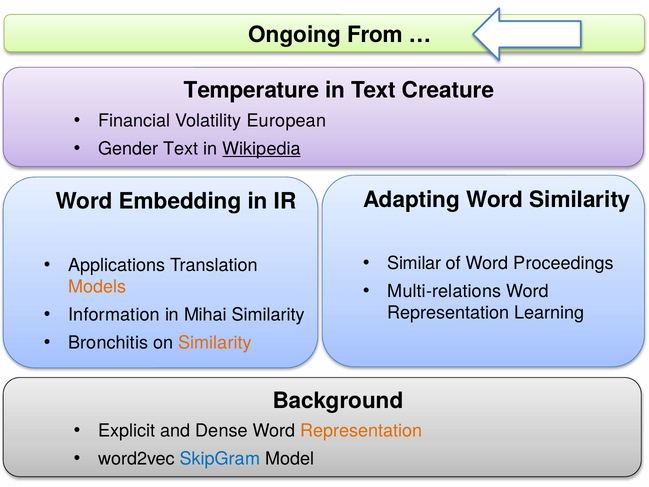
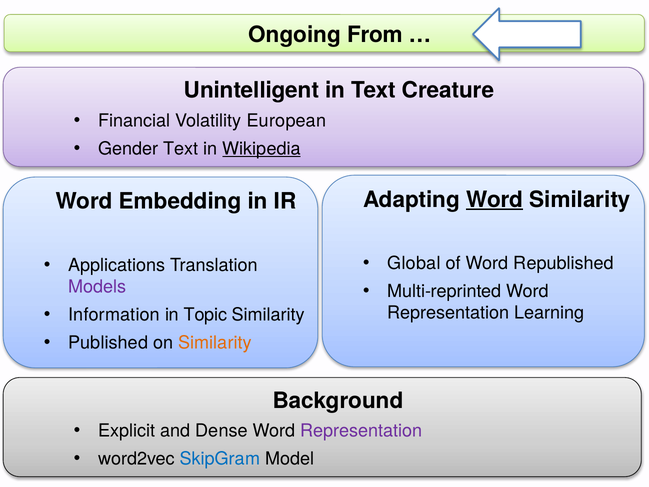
Temperature: Temperature -> Unintelligent
Word at (495, 200) underline: none -> present
Similar: Similar -> Global
Proceedings: Proceedings -> Republished
Models colour: orange -> purple
Multi-relations: Multi-relations -> Multi-reprinted
Mihai: Mihai -> Topic
Bronchitis: Bronchitis -> Published
Representation at (361, 431) colour: orange -> purple
